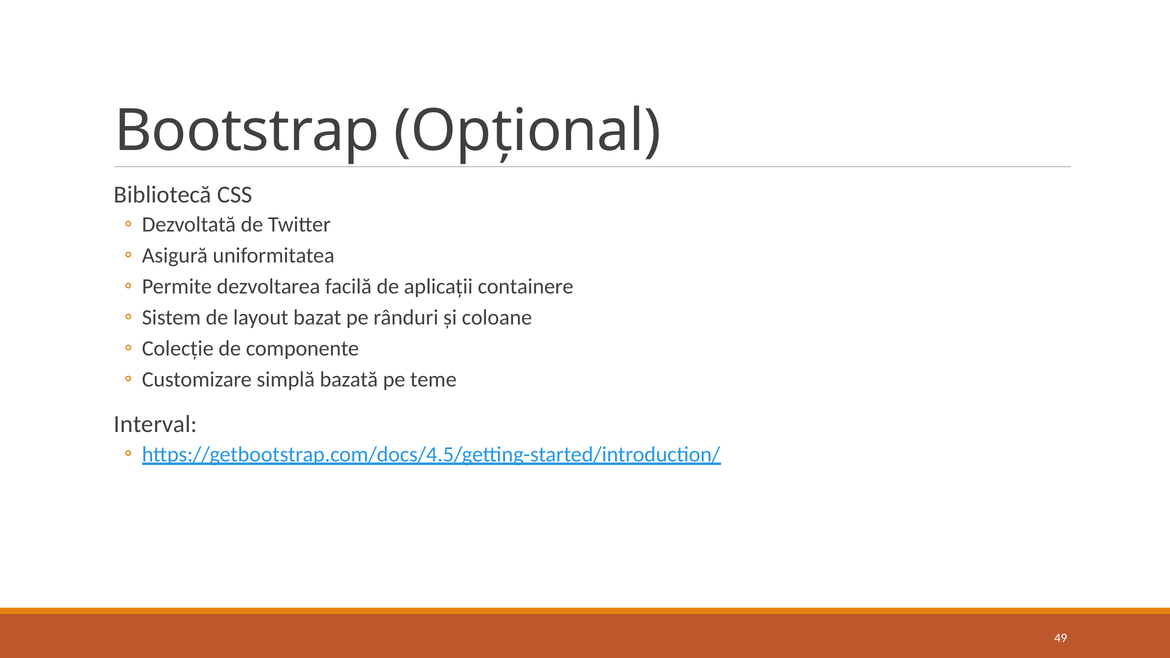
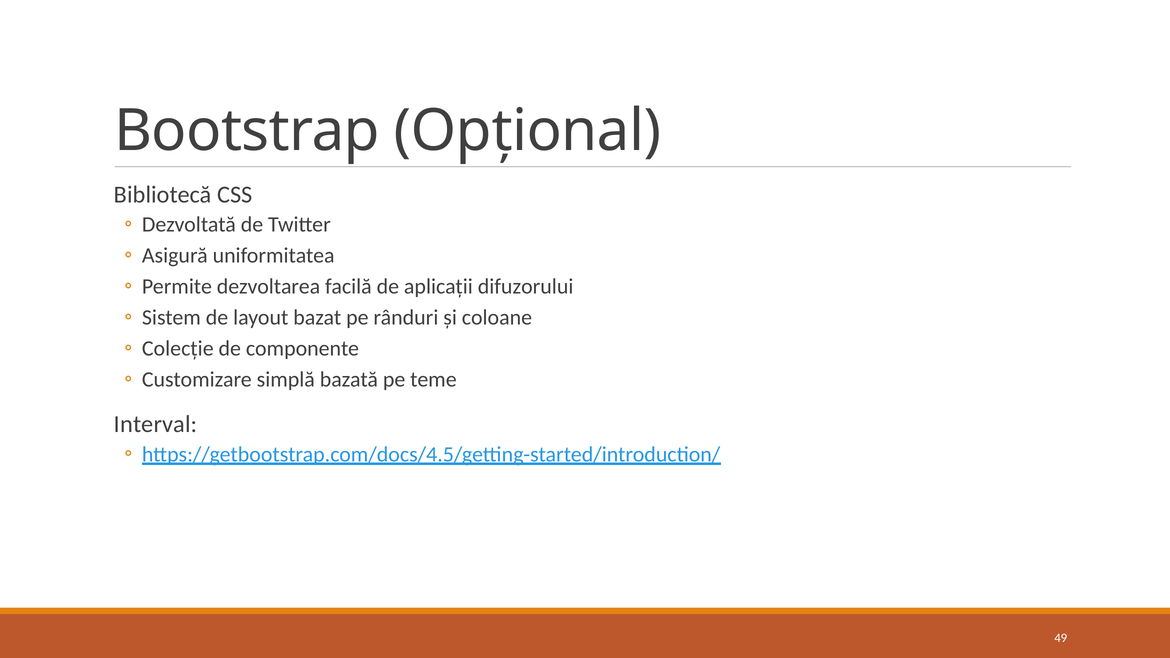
containere: containere -> difuzorului
